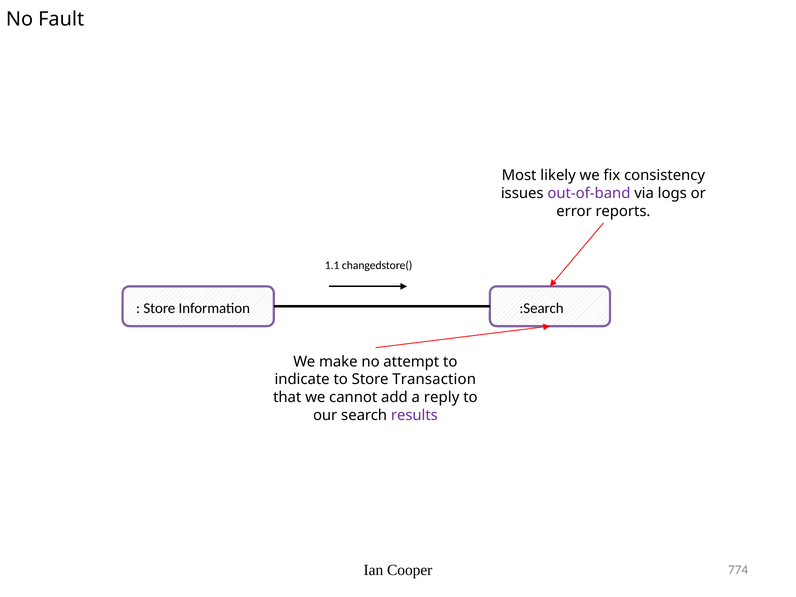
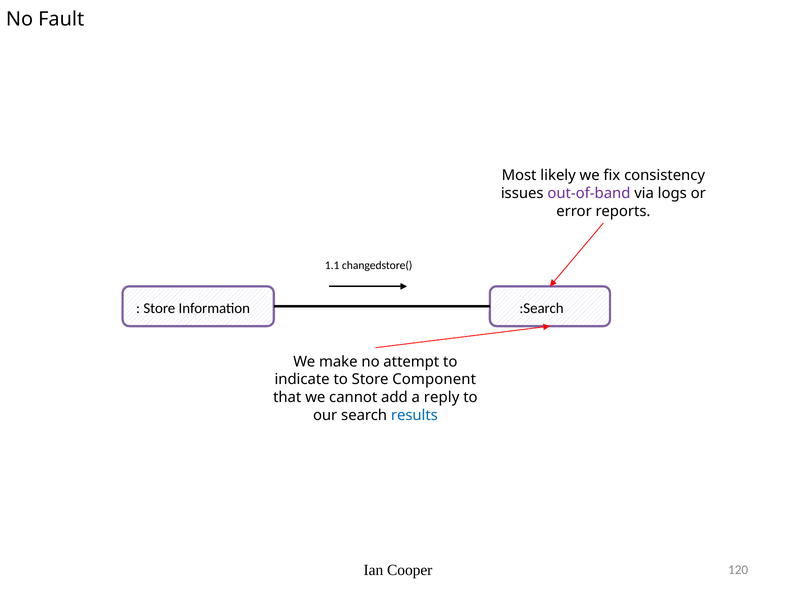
Transaction: Transaction -> Component
results colour: purple -> blue
774: 774 -> 120
